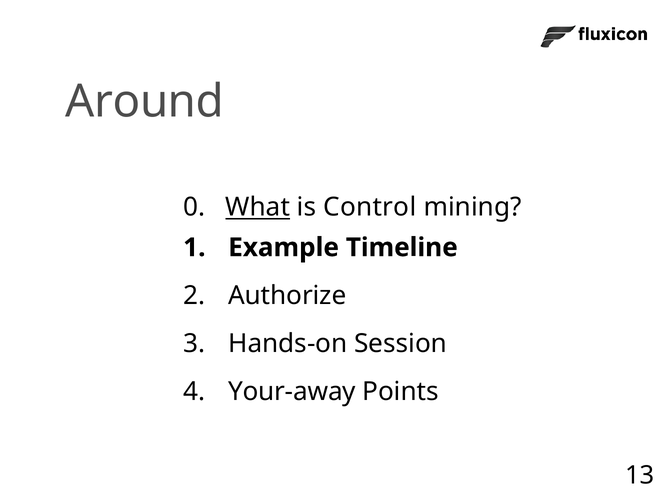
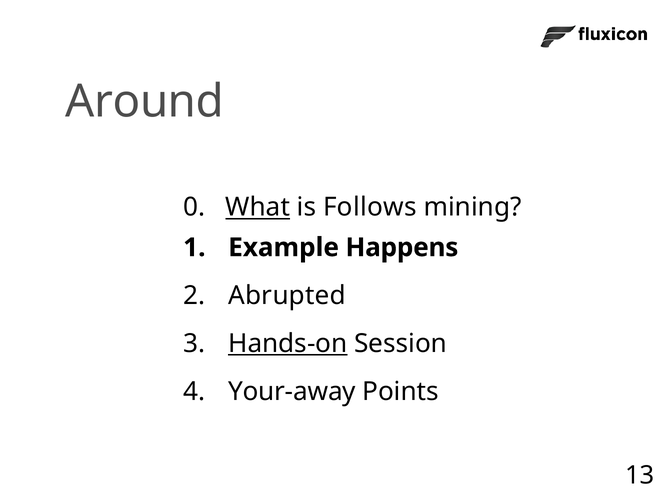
Control: Control -> Follows
Timeline: Timeline -> Happens
Authorize: Authorize -> Abrupted
Hands-on underline: none -> present
